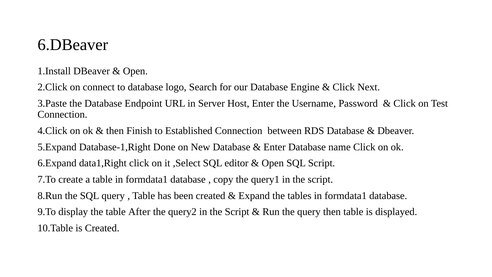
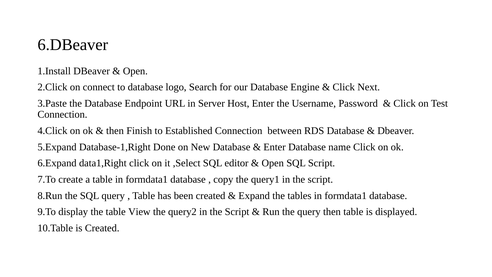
After: After -> View
